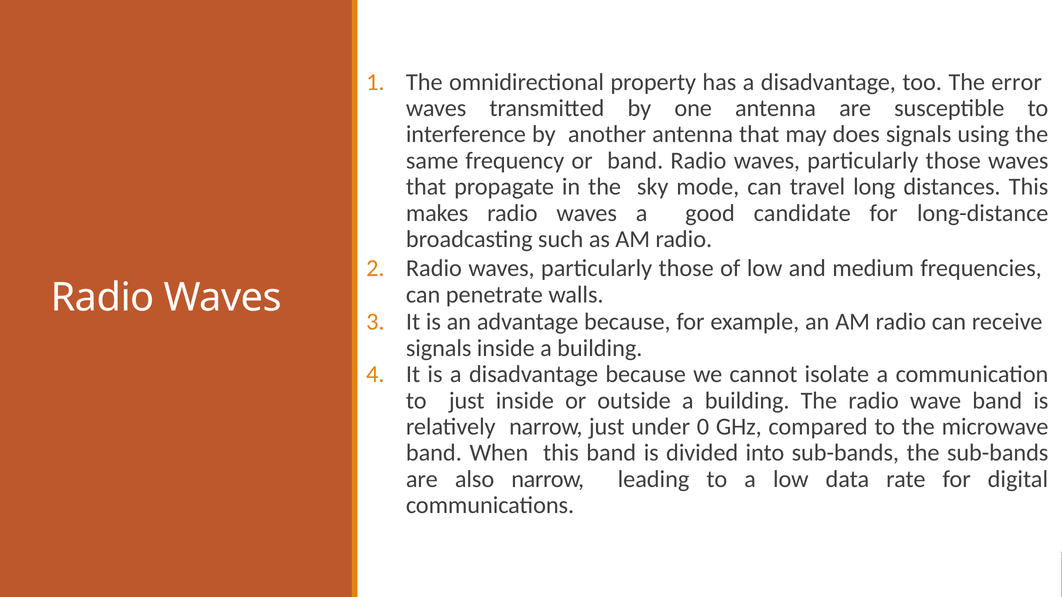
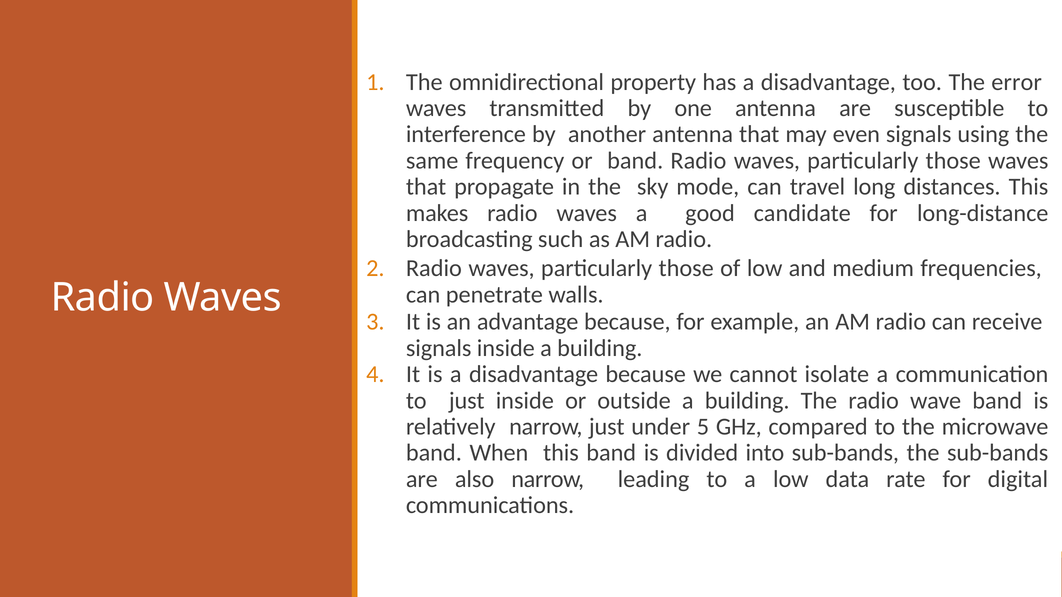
does: does -> even
0: 0 -> 5
